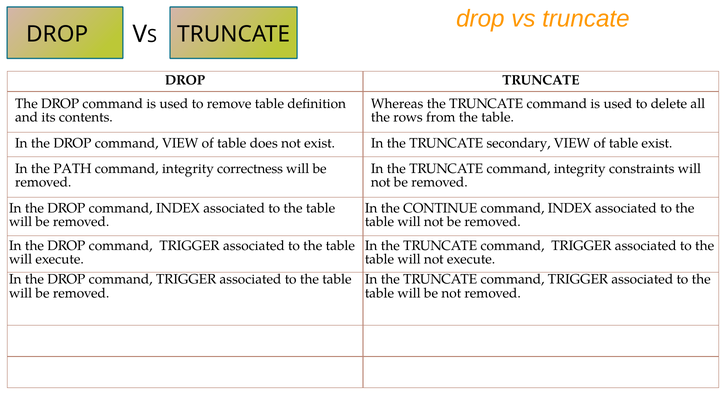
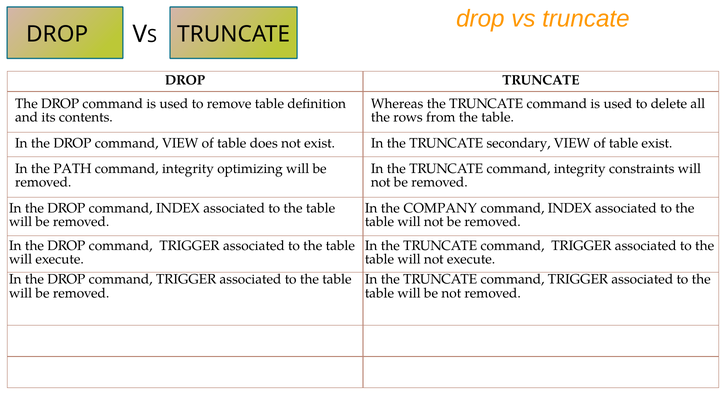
correctness: correctness -> optimizing
CONTINUE: CONTINUE -> COMPANY
